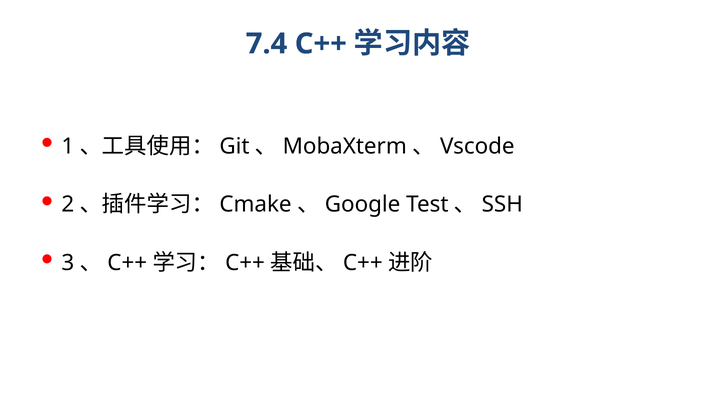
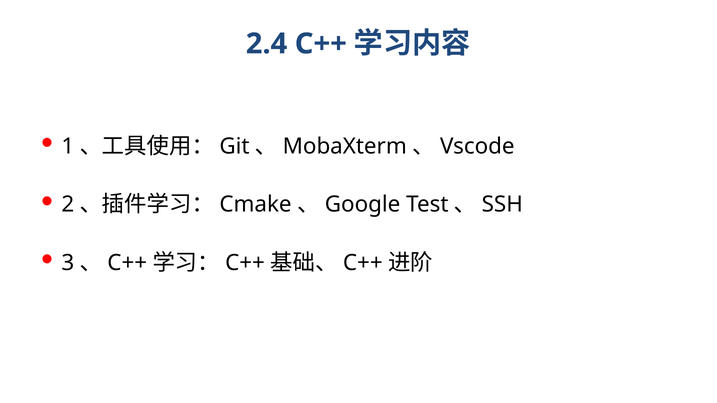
7.4: 7.4 -> 2.4
